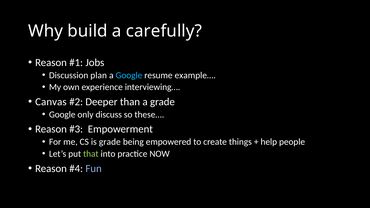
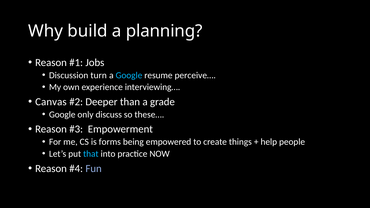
carefully: carefully -> planning
plan: plan -> turn
example…: example… -> perceive…
is grade: grade -> forms
that colour: light green -> light blue
